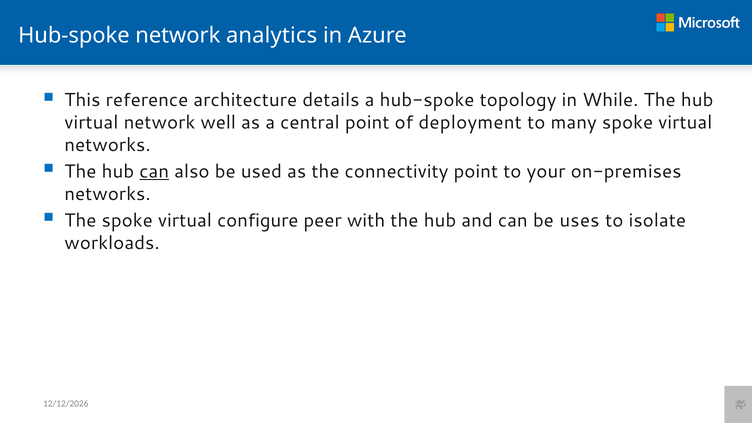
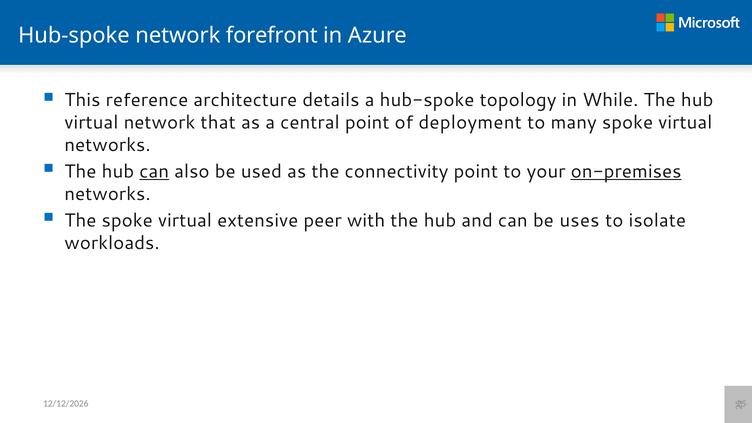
analytics: analytics -> forefront
well: well -> that
on-premises underline: none -> present
configure: configure -> extensive
